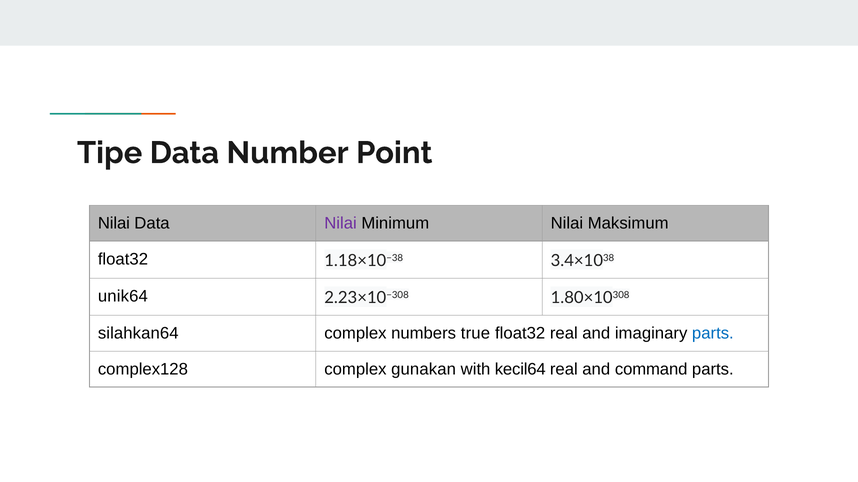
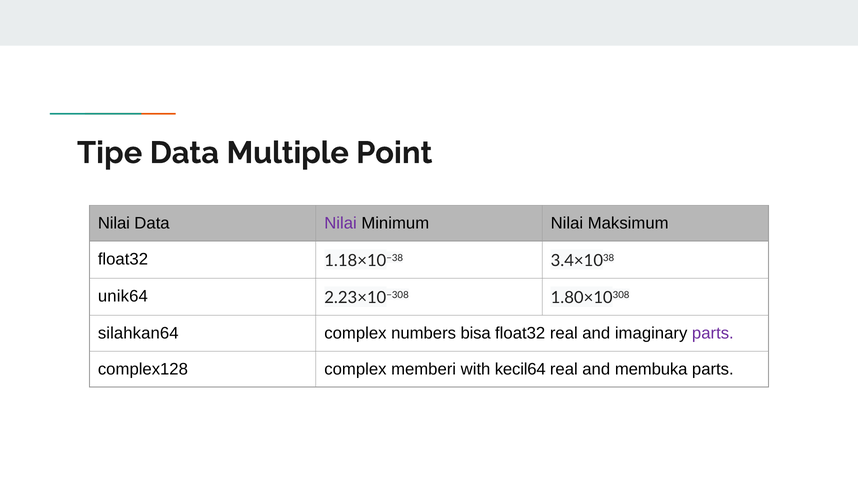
Number: Number -> Multiple
true: true -> bisa
parts at (713, 334) colour: blue -> purple
gunakan: gunakan -> memberi
command: command -> membuka
